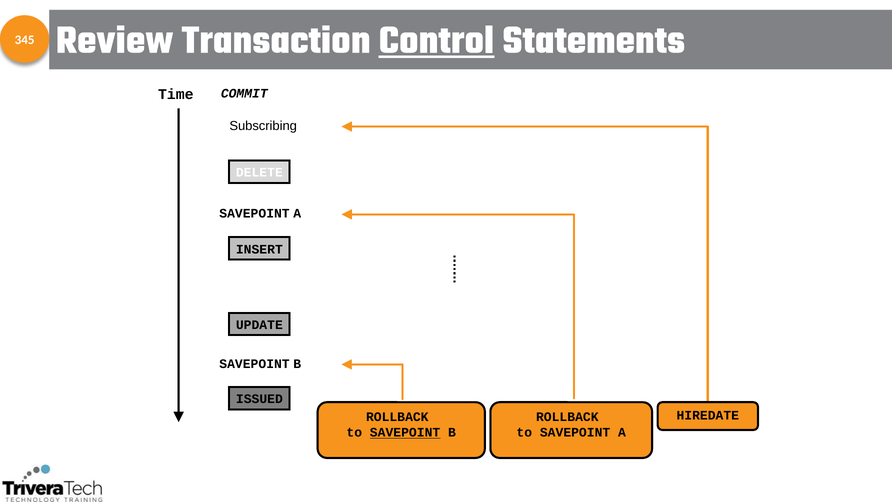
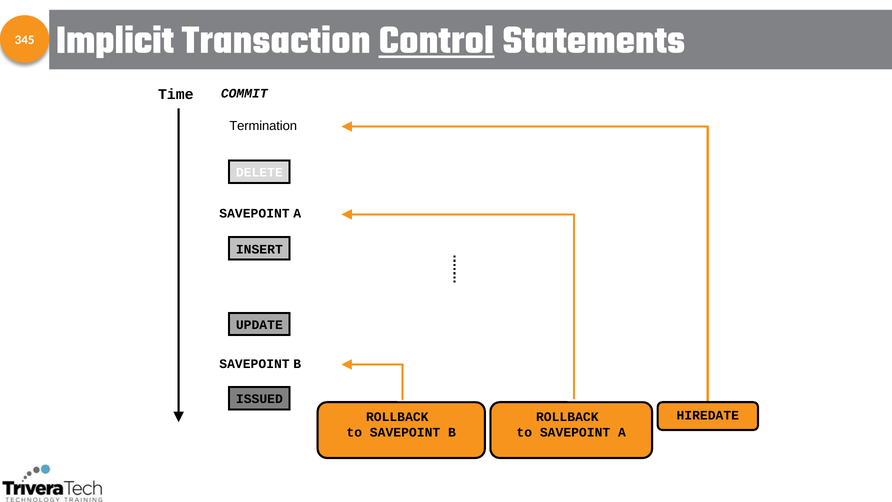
Review: Review -> Implicit
Subscribing: Subscribing -> Termination
SAVEPOINT at (405, 432) underline: present -> none
